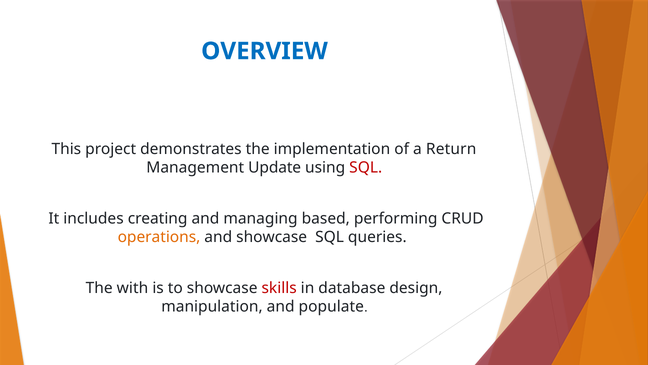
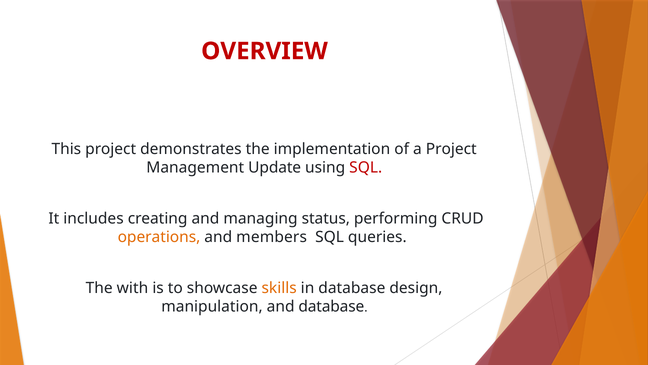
OVERVIEW colour: blue -> red
a Return: Return -> Project
based: based -> status
and showcase: showcase -> members
skills colour: red -> orange
and populate: populate -> database
